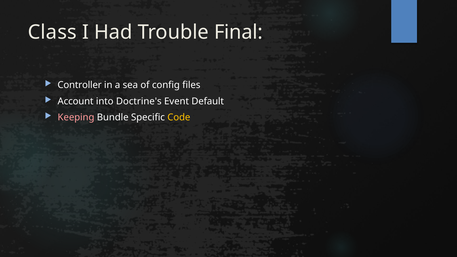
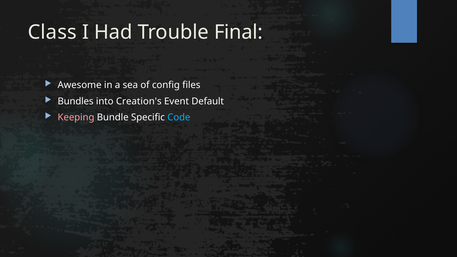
Controller: Controller -> Awesome
Account: Account -> Bundles
Doctrine's: Doctrine's -> Creation's
Code colour: yellow -> light blue
